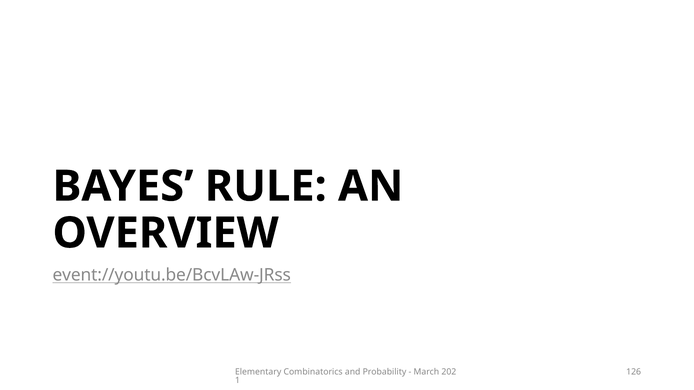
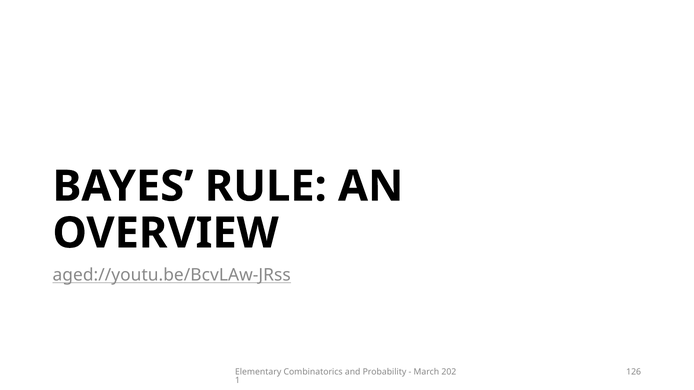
event://youtu.be/BcvLAw-JRss: event://youtu.be/BcvLAw-JRss -> aged://youtu.be/BcvLAw-JRss
